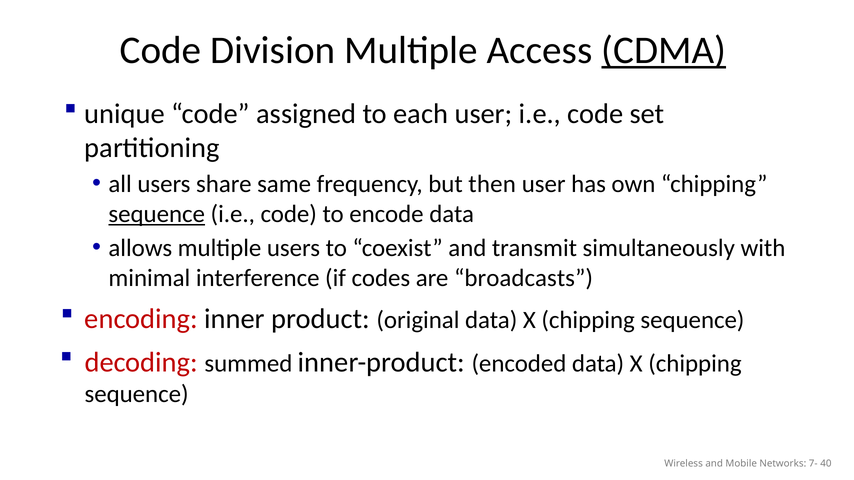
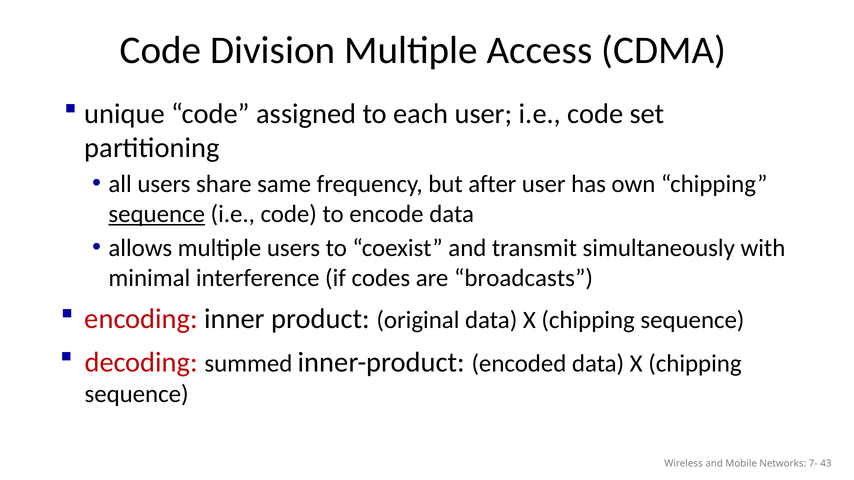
CDMA underline: present -> none
then: then -> after
40: 40 -> 43
